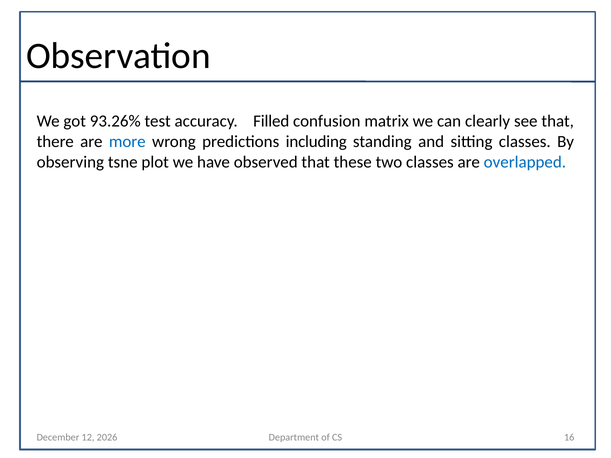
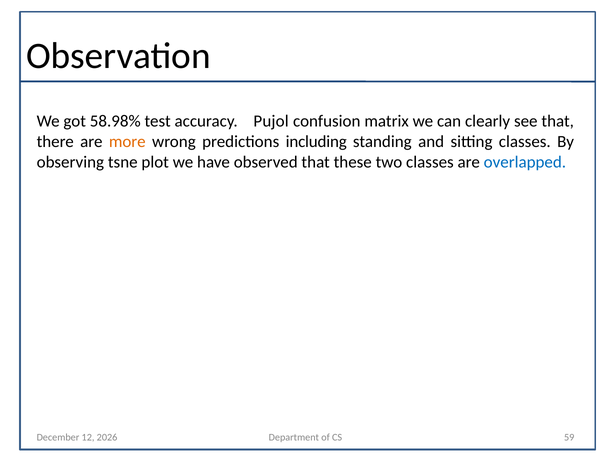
93.26%: 93.26% -> 58.98%
Filled: Filled -> Pujol
more colour: blue -> orange
16: 16 -> 59
